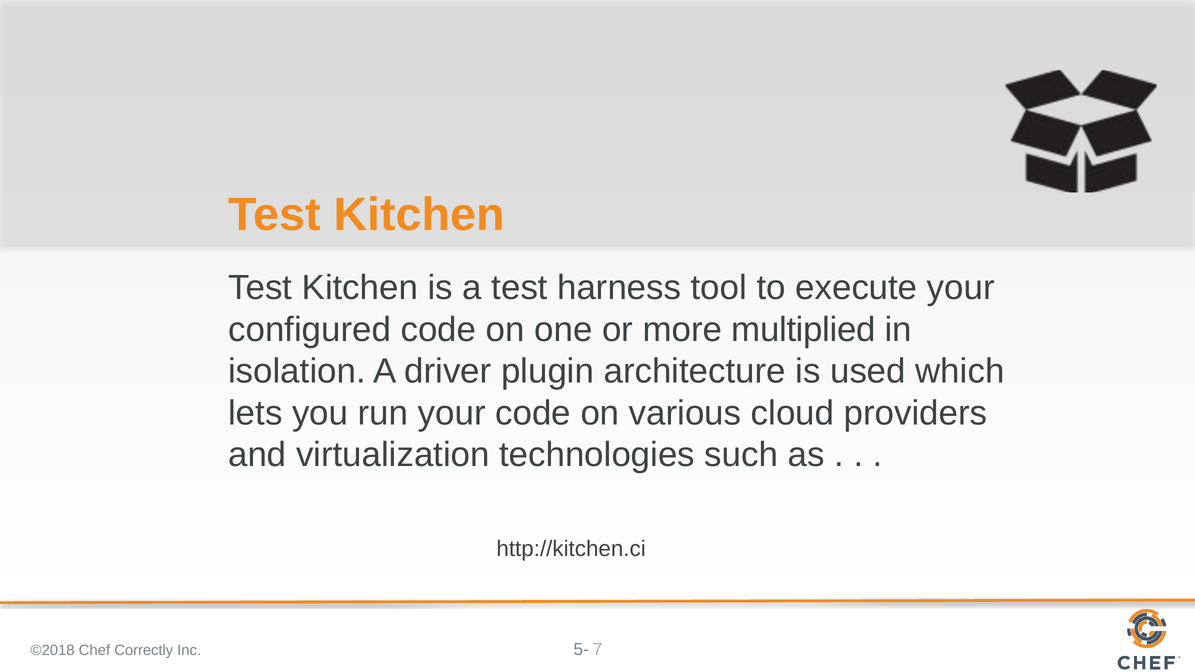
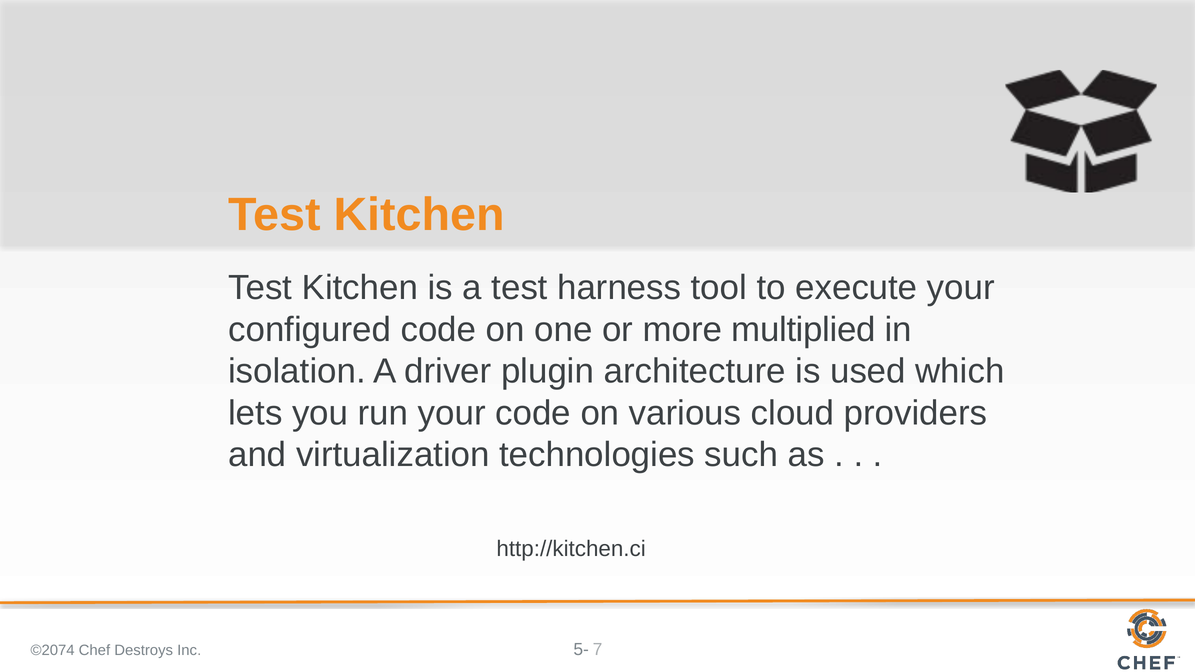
©2018: ©2018 -> ©2074
Correctly: Correctly -> Destroys
